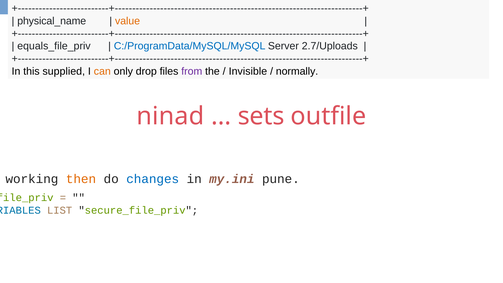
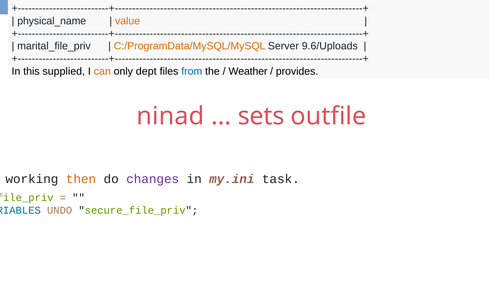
equals_file_priv: equals_file_priv -> marital_file_priv
C:/ProgramData/MySQL/MySQL colour: blue -> orange
2.7/Uploads: 2.7/Uploads -> 9.6/Uploads
drop: drop -> dept
from colour: purple -> blue
Invisible: Invisible -> Weather
normally: normally -> provides
changes colour: blue -> purple
pune: pune -> task
LIST: LIST -> UNDO
